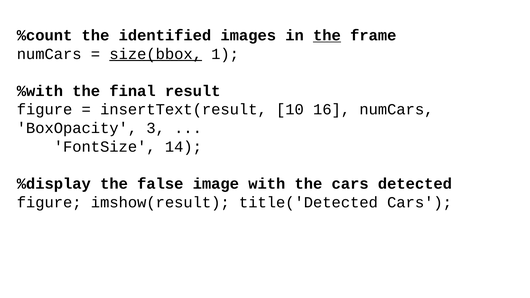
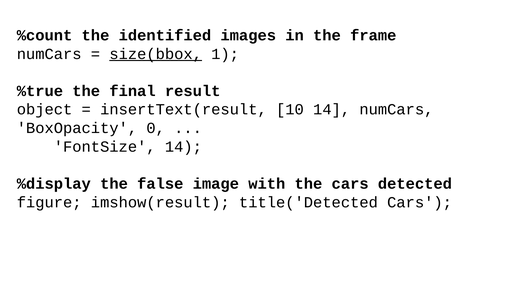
the at (327, 35) underline: present -> none
%with: %with -> %true
figure at (45, 110): figure -> object
10 16: 16 -> 14
3: 3 -> 0
